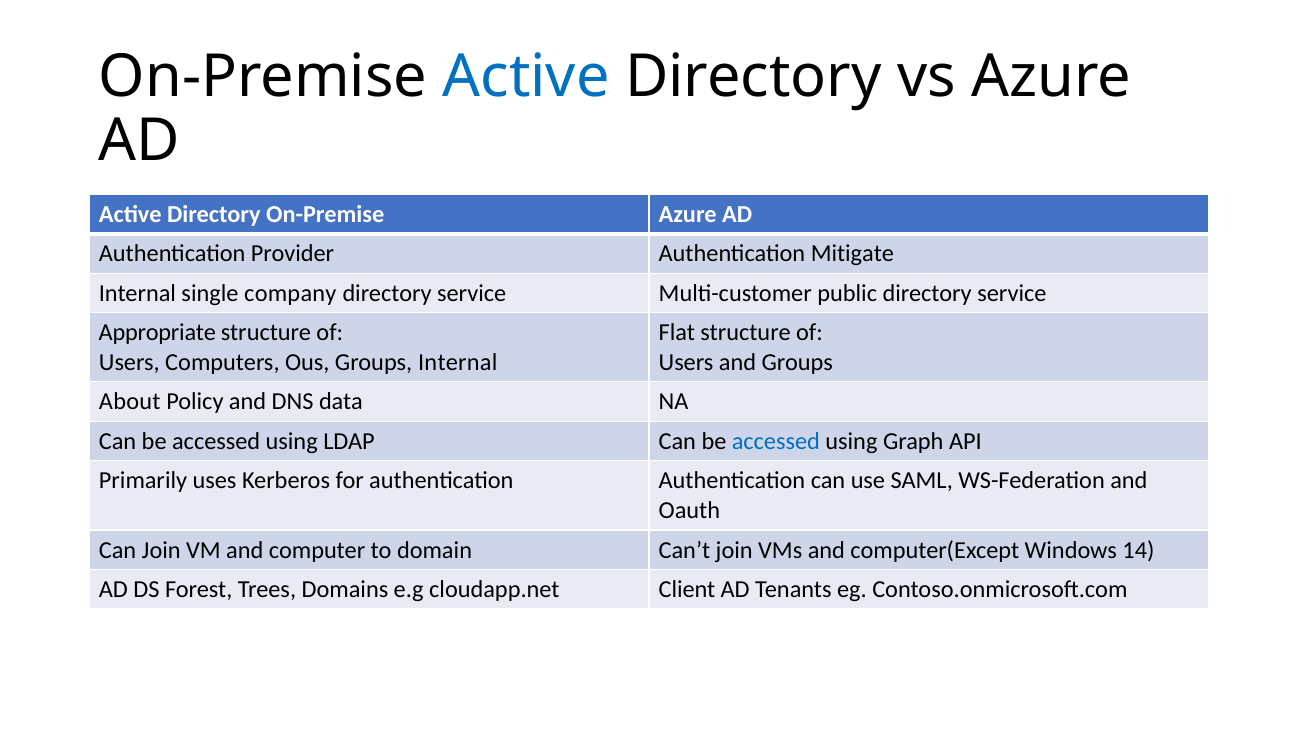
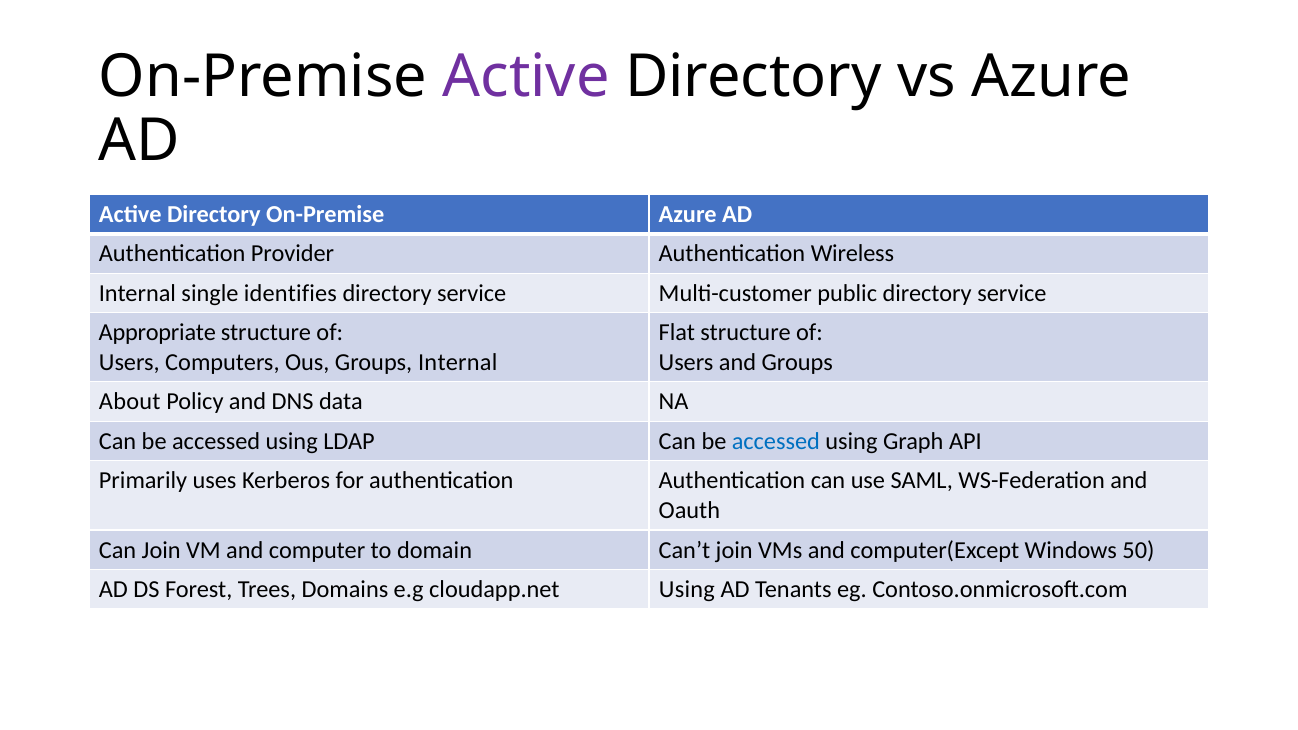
Active at (526, 77) colour: blue -> purple
Mitigate: Mitigate -> Wireless
company: company -> identifies
14: 14 -> 50
cloudapp.net Client: Client -> Using
